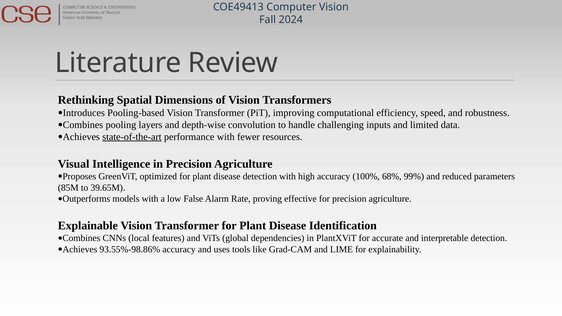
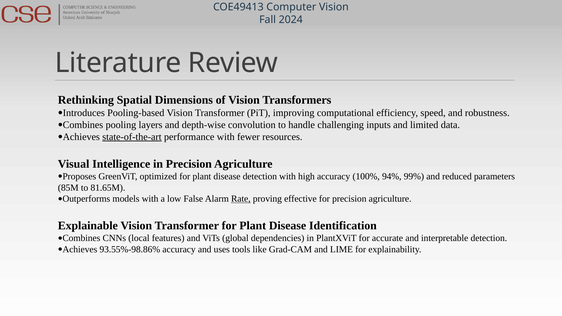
68%: 68% -> 94%
39.65M: 39.65M -> 81.65M
Rate underline: none -> present
